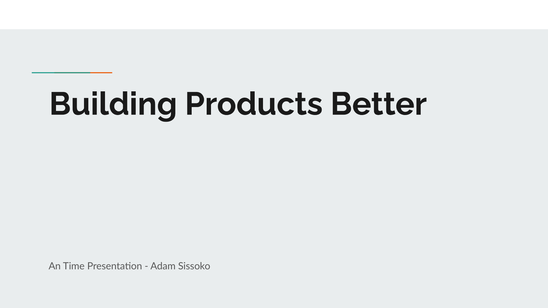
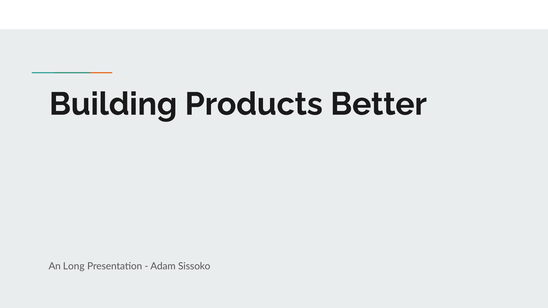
Time: Time -> Long
